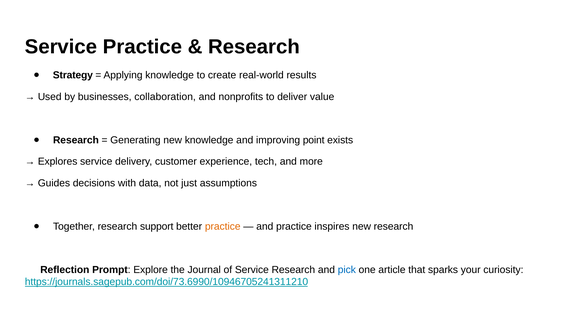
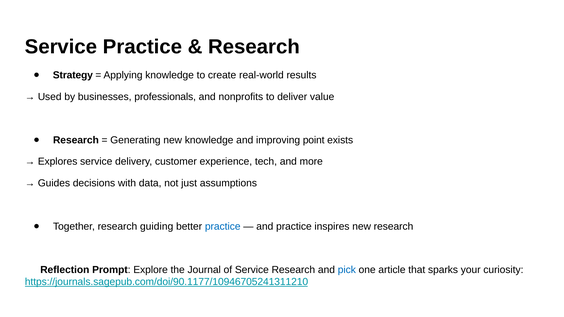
collaboration: collaboration -> professionals
support: support -> guiding
practice at (223, 227) colour: orange -> blue
https://journals.sagepub.com/doi/73.6990/10946705241311210: https://journals.sagepub.com/doi/73.6990/10946705241311210 -> https://journals.sagepub.com/doi/90.1177/10946705241311210
